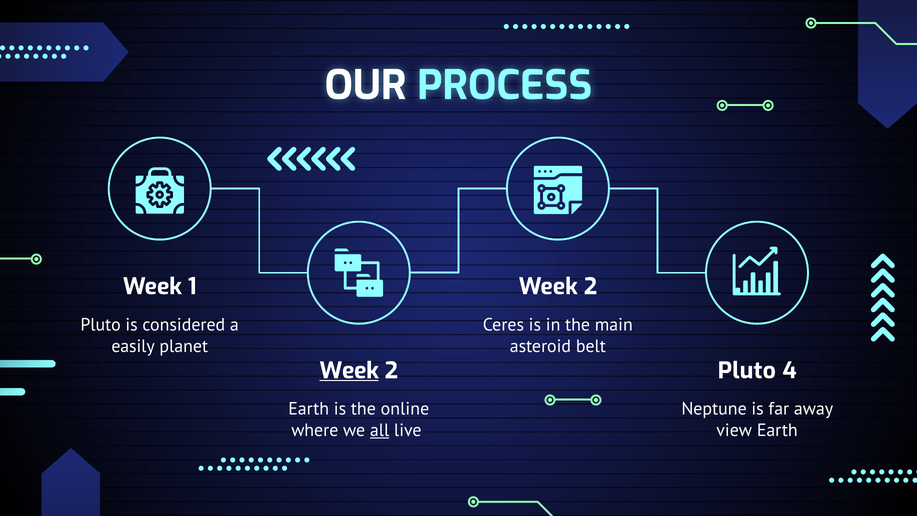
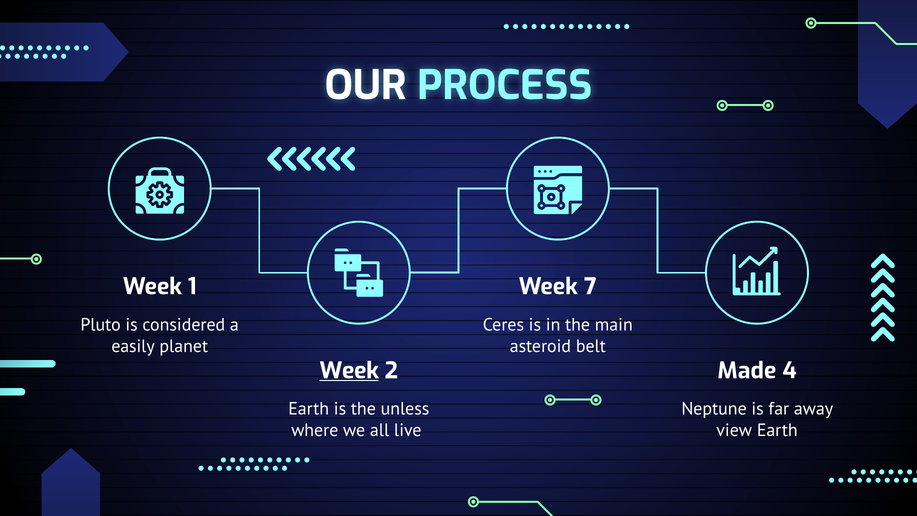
2 at (590, 287): 2 -> 7
Pluto at (747, 371): Pluto -> Made
online: online -> unless
all underline: present -> none
